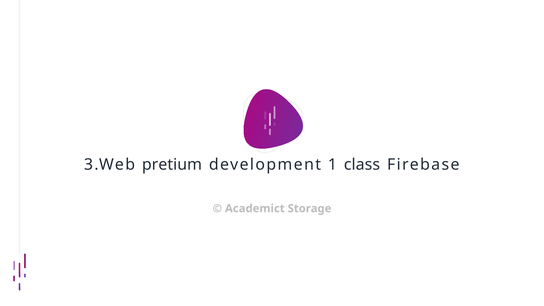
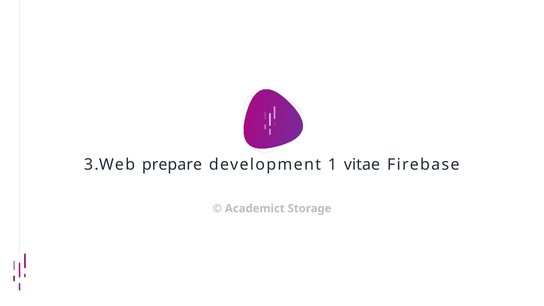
pretium: pretium -> prepare
class: class -> vitae
